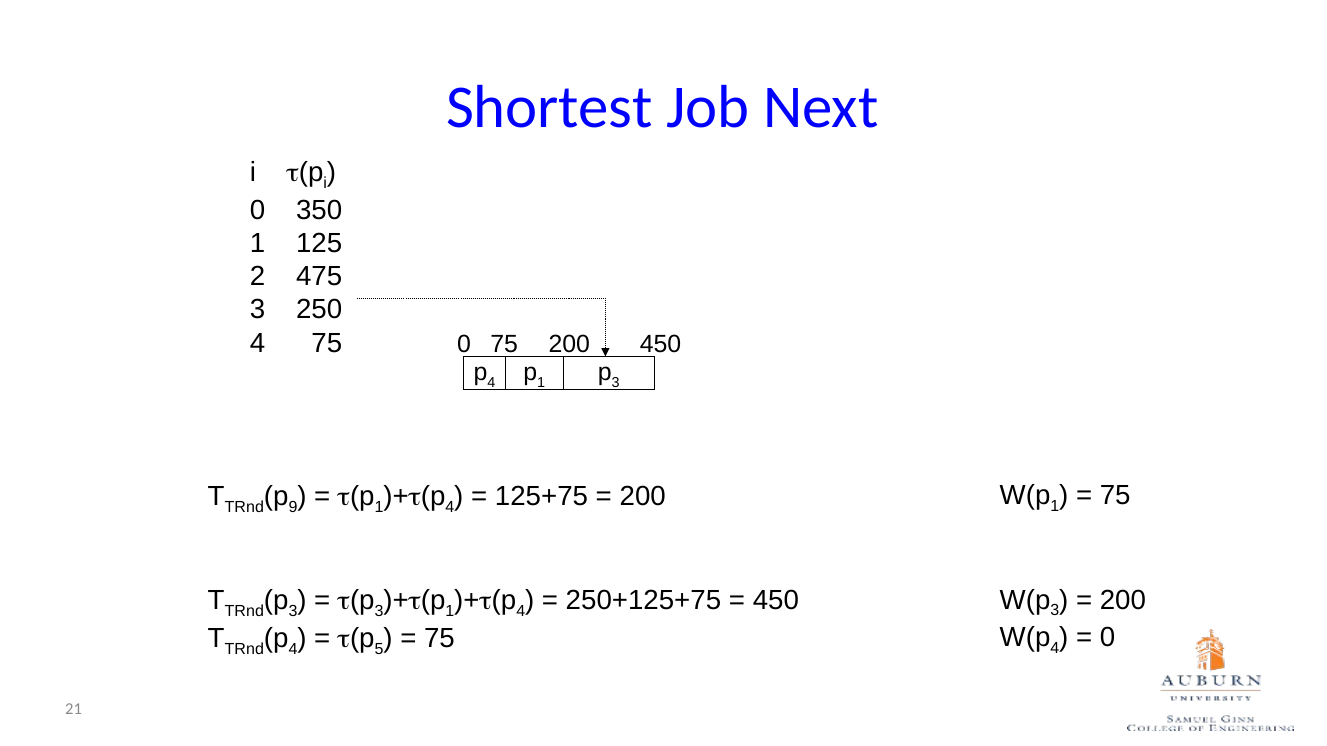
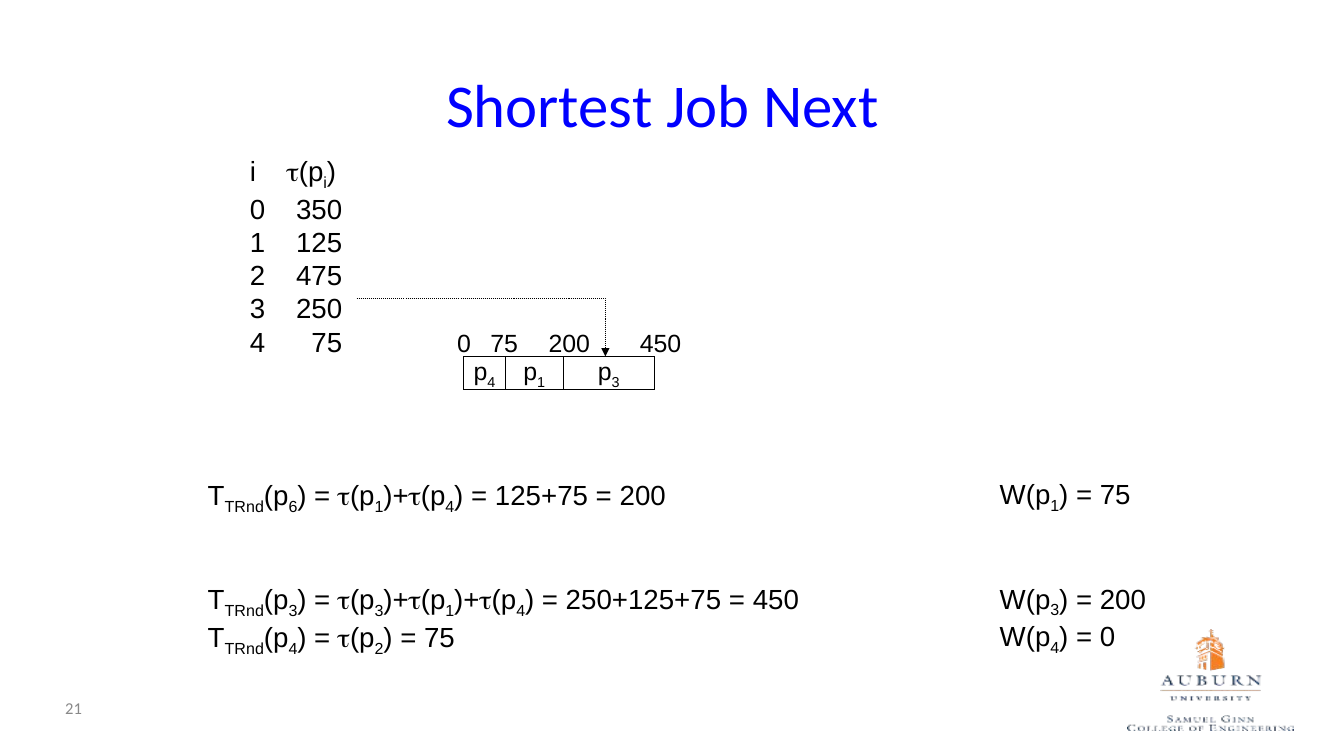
9: 9 -> 6
5 at (379, 649): 5 -> 2
